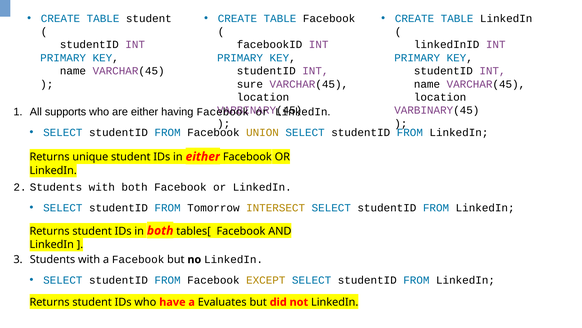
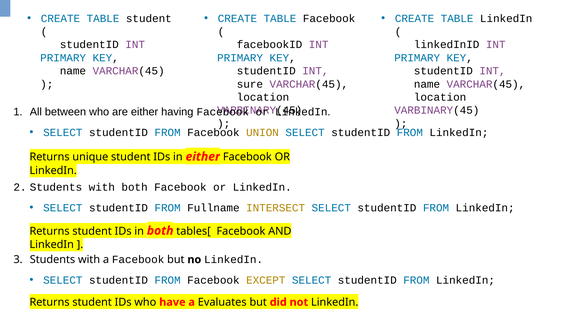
supports: supports -> between
Tomorrow: Tomorrow -> Fullname
